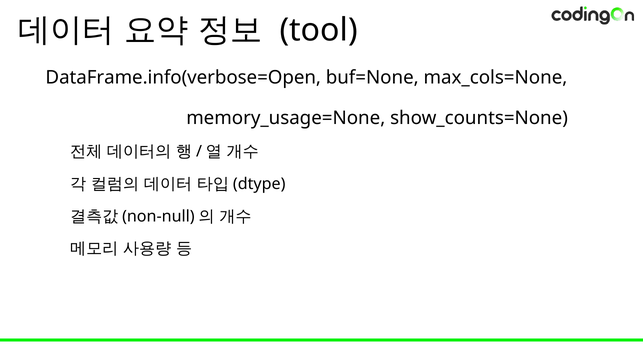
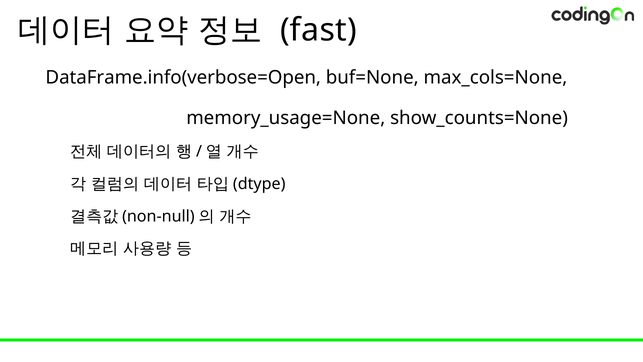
tool: tool -> fast
